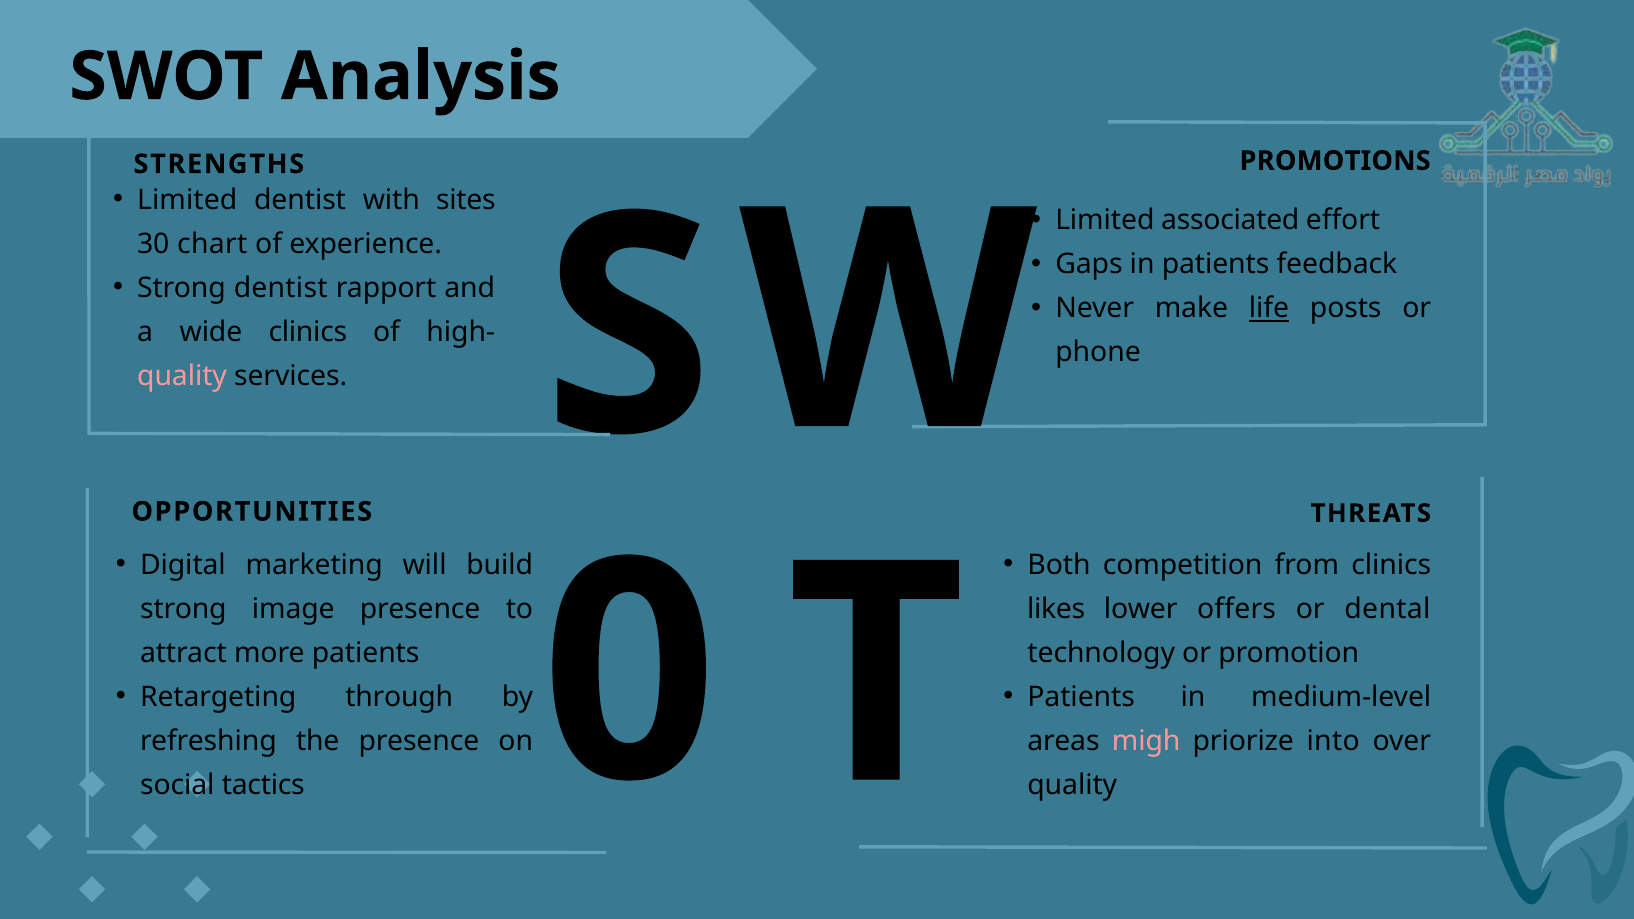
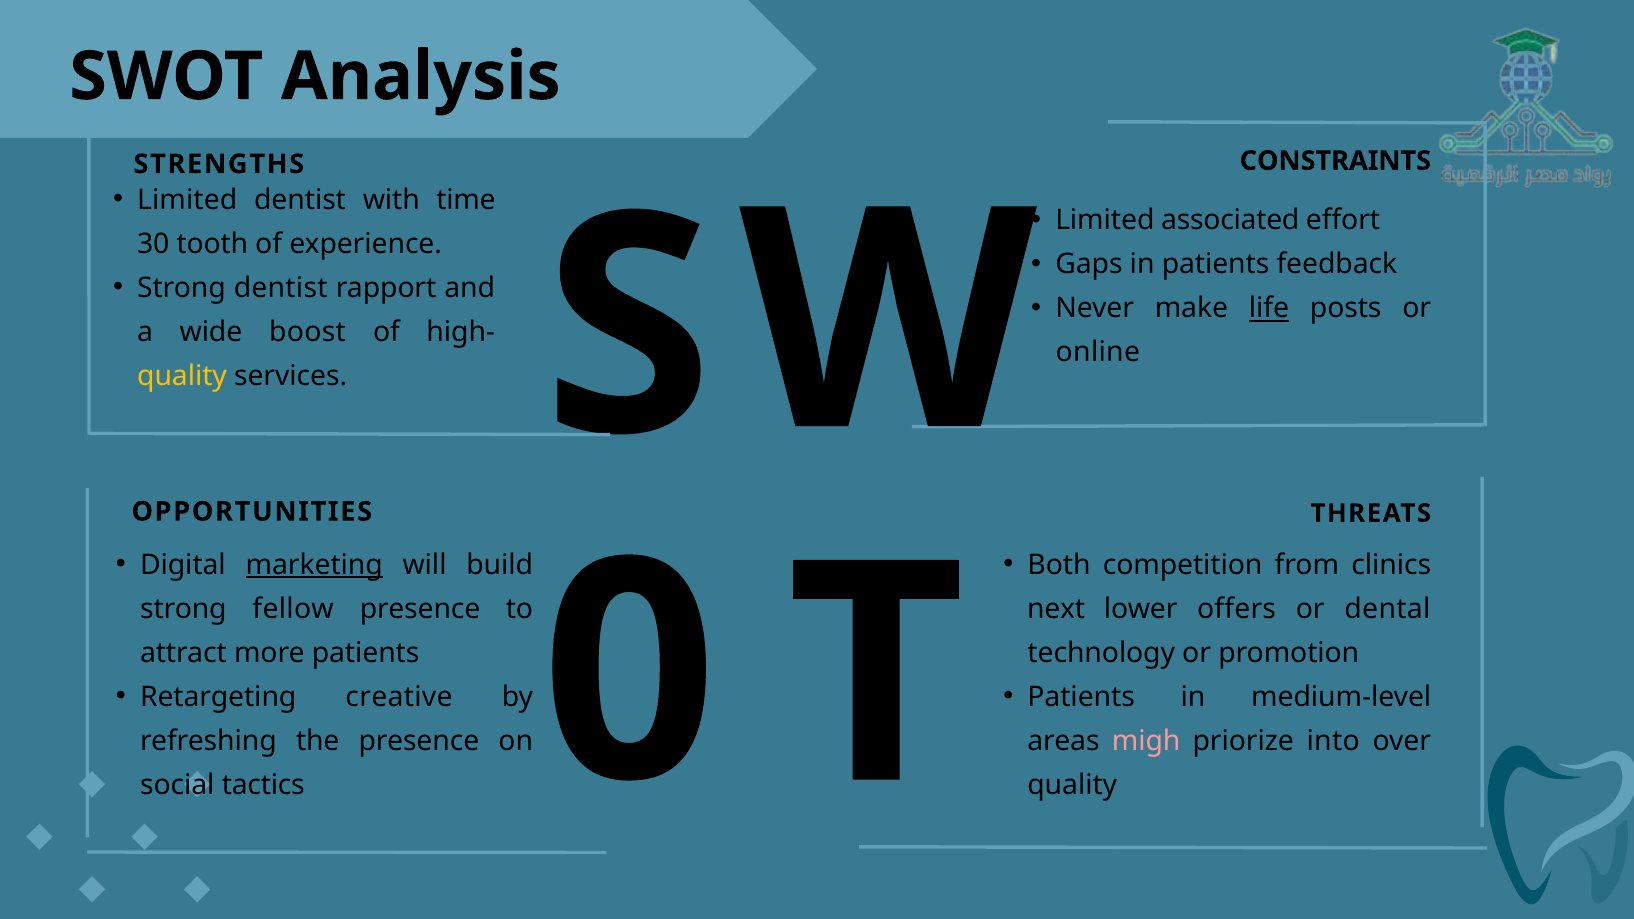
PROMOTIONS: PROMOTIONS -> CONSTRAINTS
sites: sites -> time
chart: chart -> tooth
wide clinics: clinics -> boost
phone: phone -> online
quality at (182, 376) colour: pink -> yellow
marketing underline: none -> present
image: image -> fellow
likes: likes -> next
through: through -> creative
